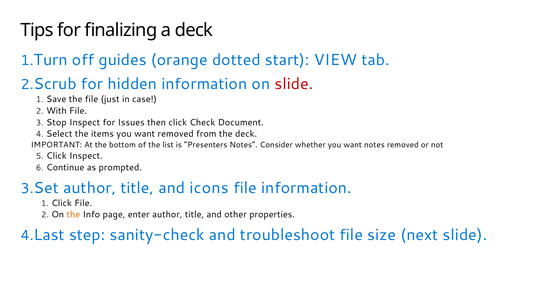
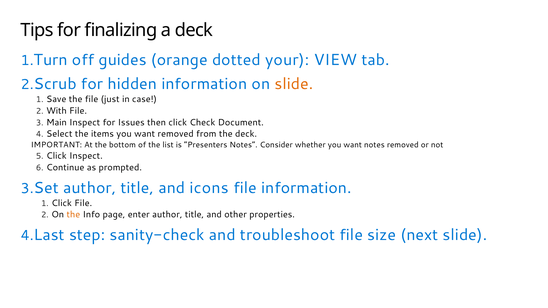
start: start -> your
slide at (294, 84) colour: red -> orange
Stop: Stop -> Main
